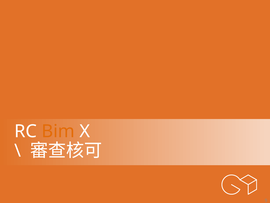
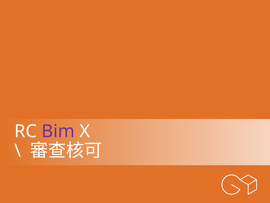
Bim colour: orange -> purple
